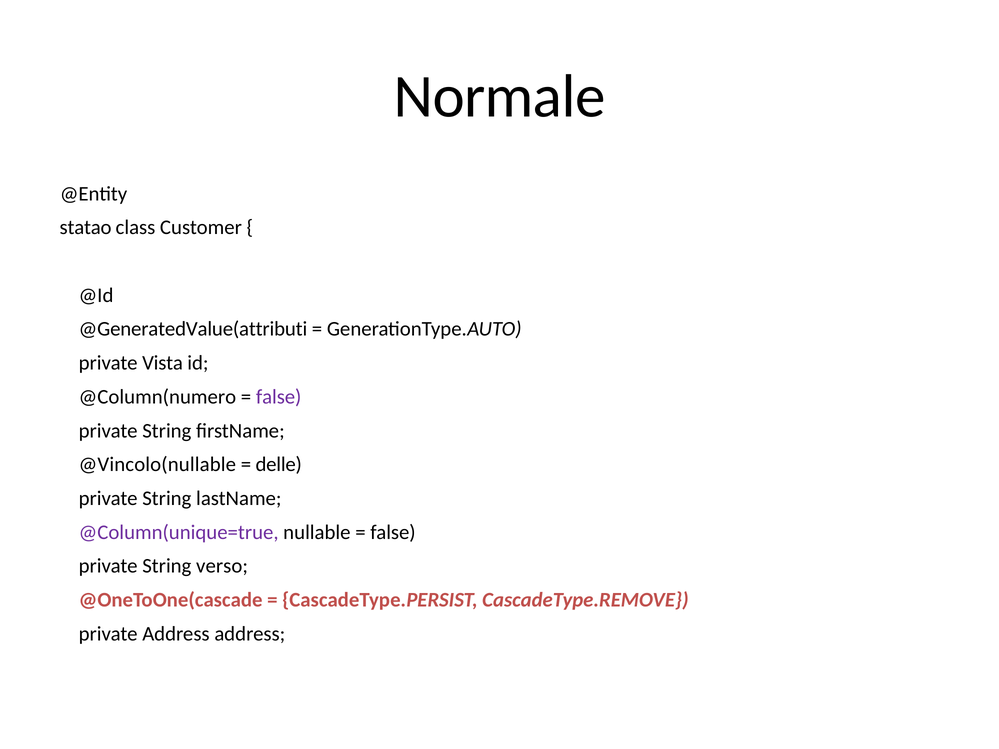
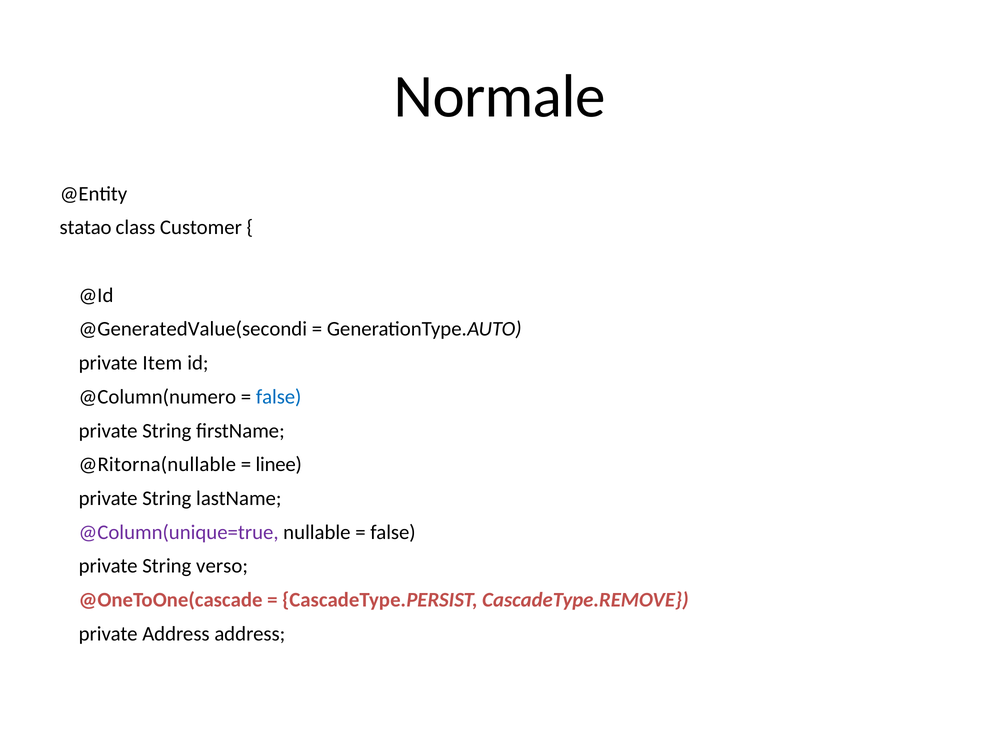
@GeneratedValue(attributi: @GeneratedValue(attributi -> @GeneratedValue(secondi
Vista: Vista -> Item
false at (279, 397) colour: purple -> blue
@Vincolo(nullable: @Vincolo(nullable -> @Ritorna(nullable
delle: delle -> linee
